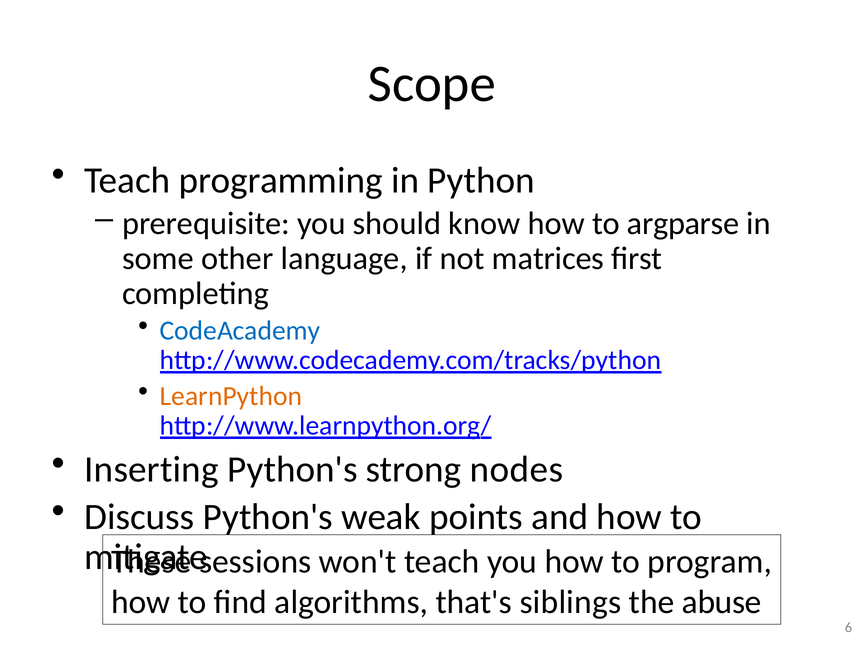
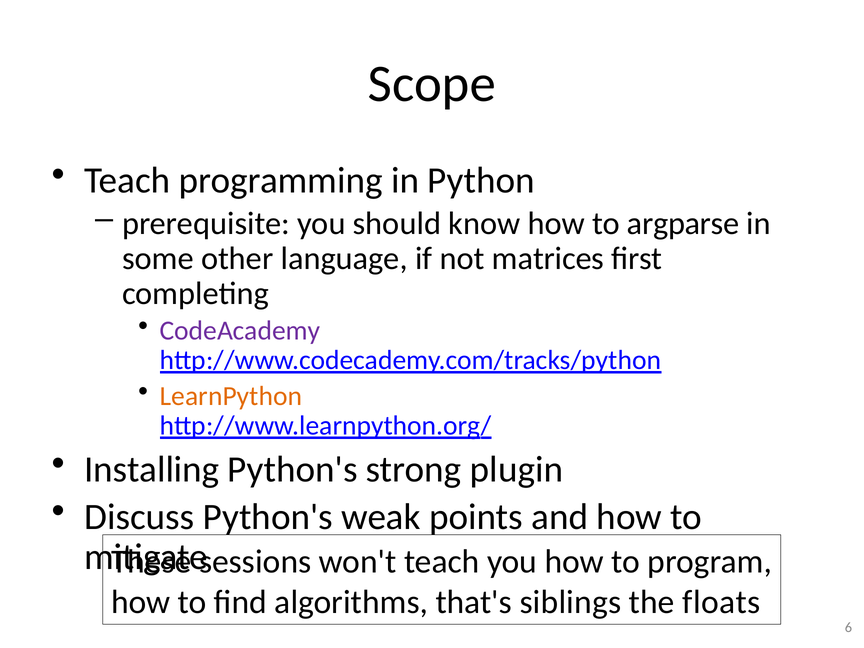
CodeAcademy colour: blue -> purple
Inserting: Inserting -> Installing
nodes: nodes -> plugin
abuse: abuse -> floats
